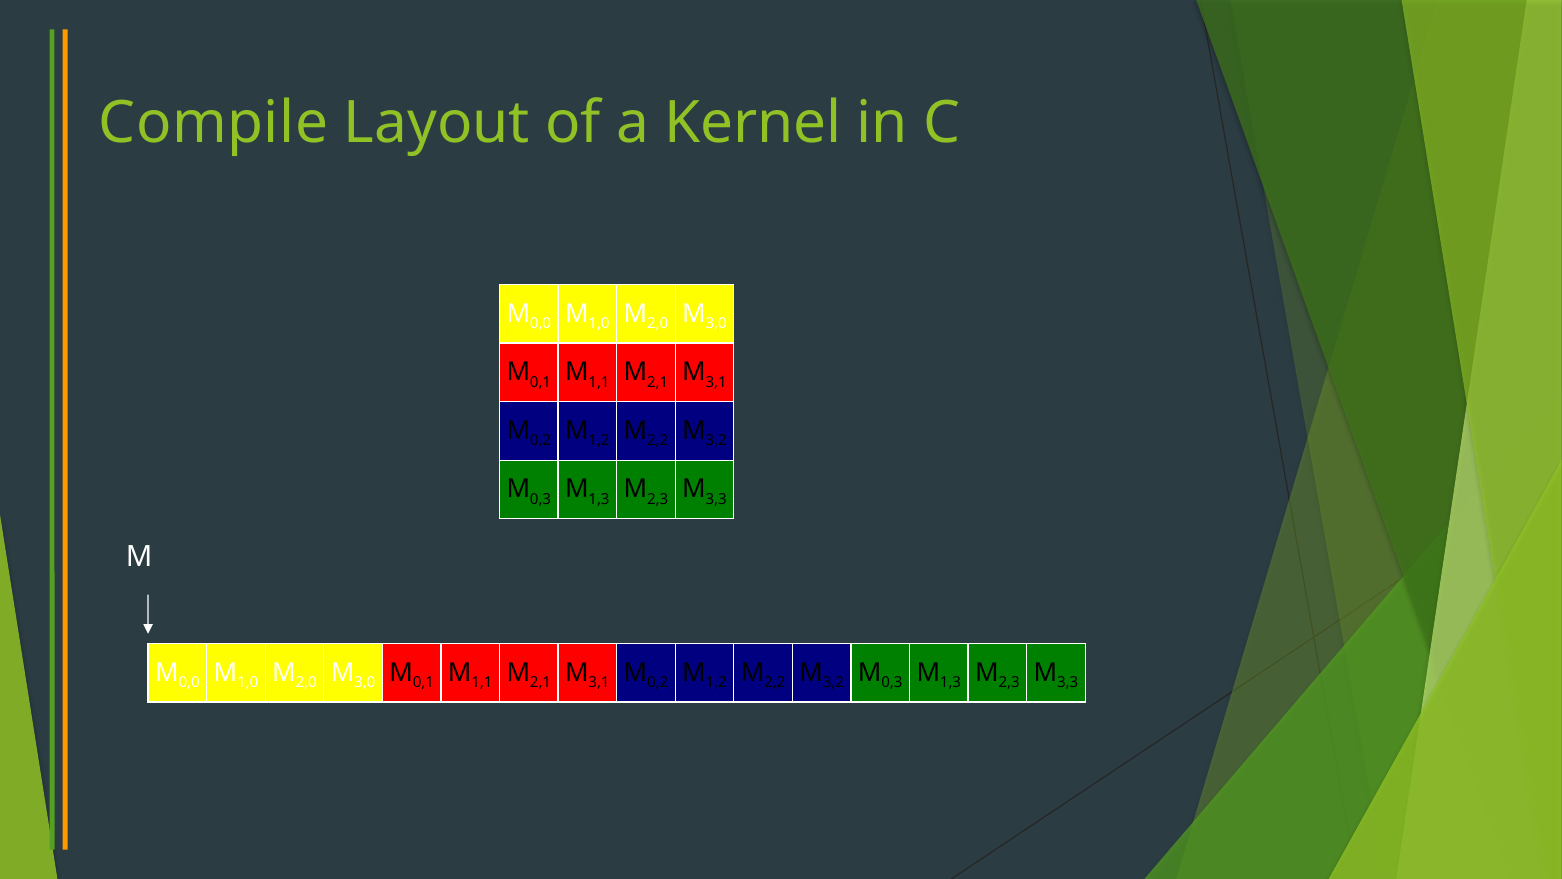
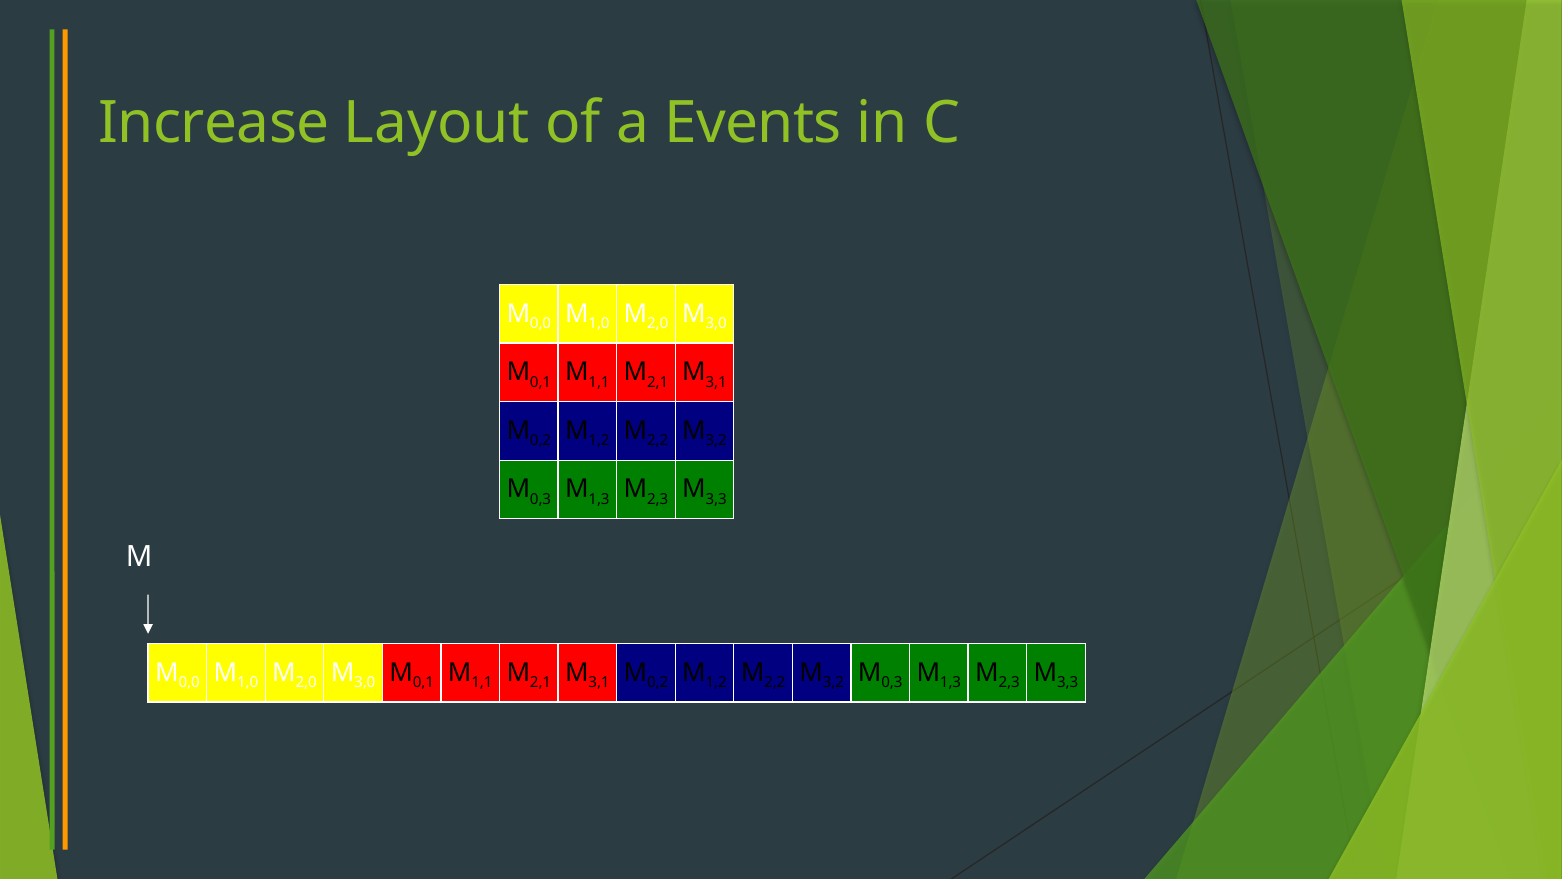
Compile: Compile -> Increase
Kernel: Kernel -> Events
